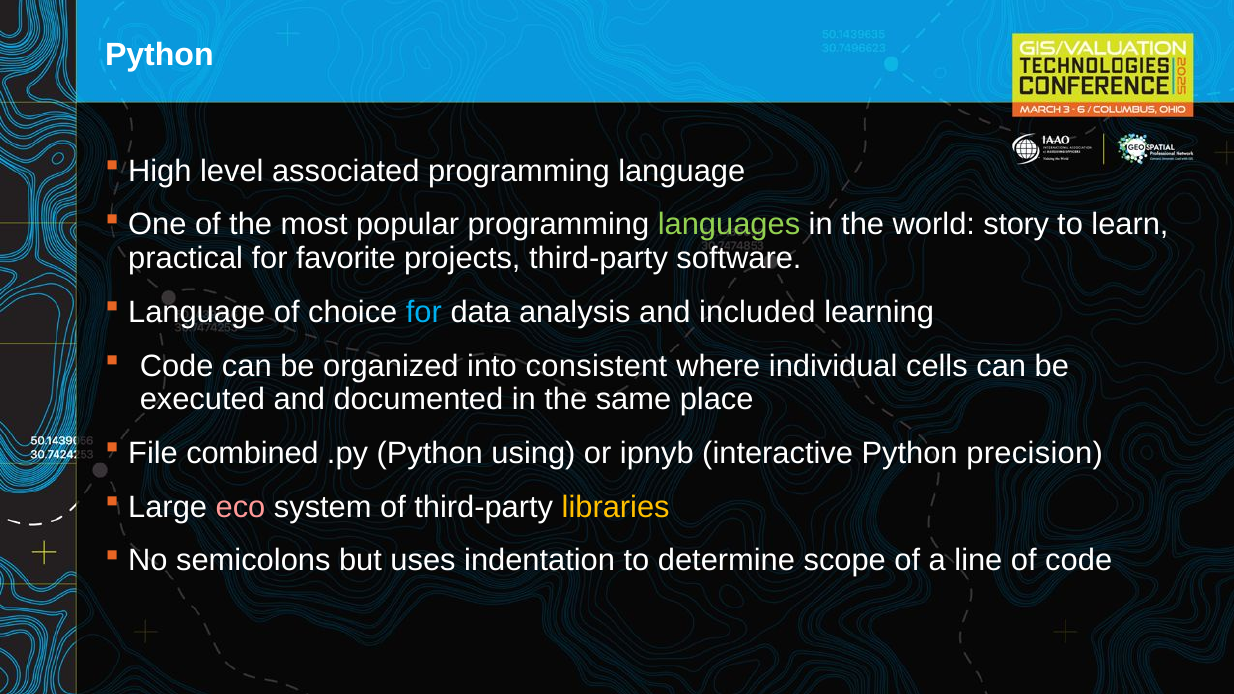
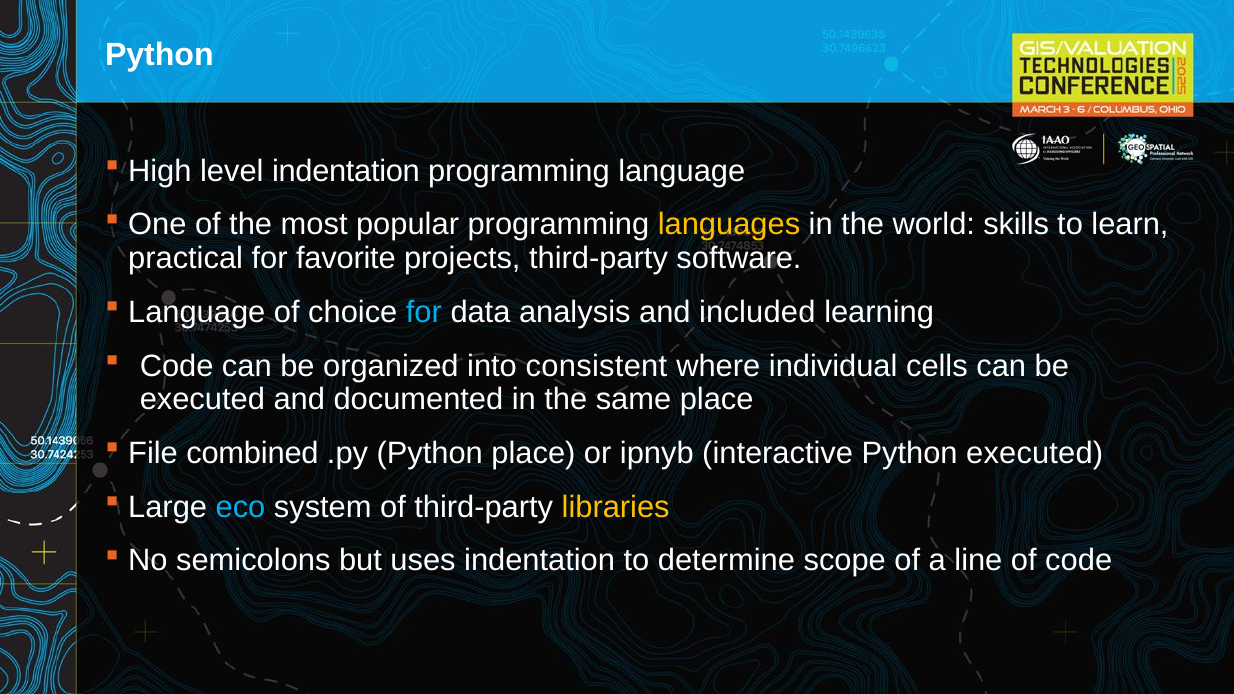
level associated: associated -> indentation
languages colour: light green -> yellow
story: story -> skills
Python using: using -> place
Python precision: precision -> executed
eco colour: pink -> light blue
